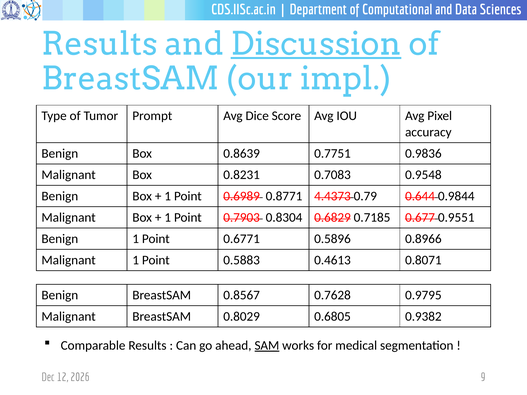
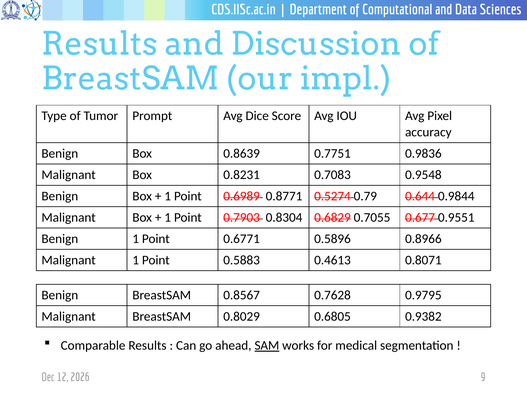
Discussion underline: present -> none
4.4373: 4.4373 -> 0.5274
0.7185: 0.7185 -> 0.7055
